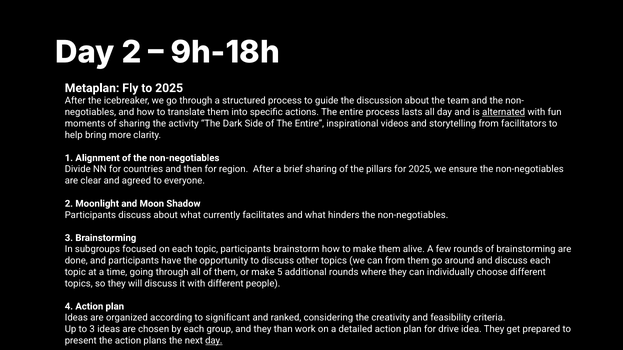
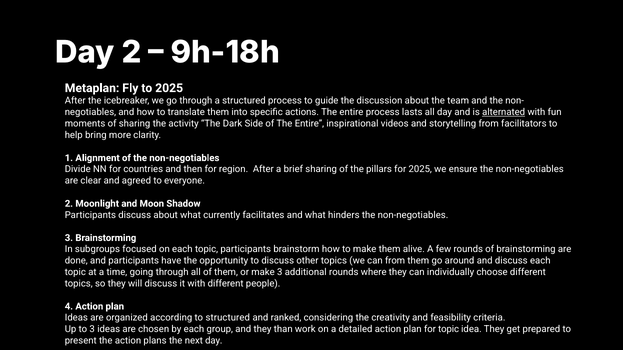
make 5: 5 -> 3
to significant: significant -> structured
for drive: drive -> topic
day at (214, 341) underline: present -> none
